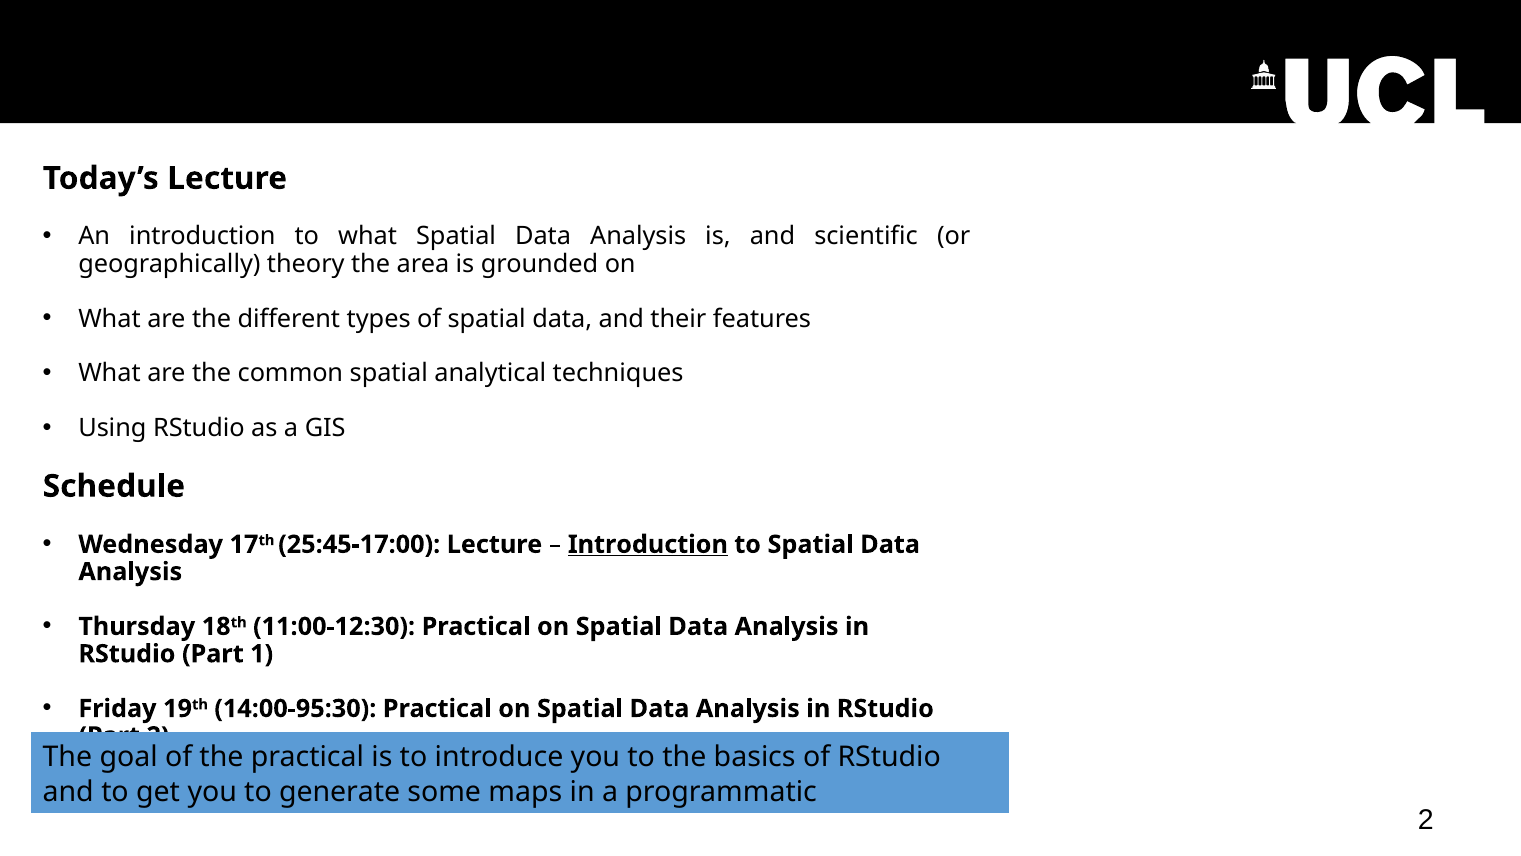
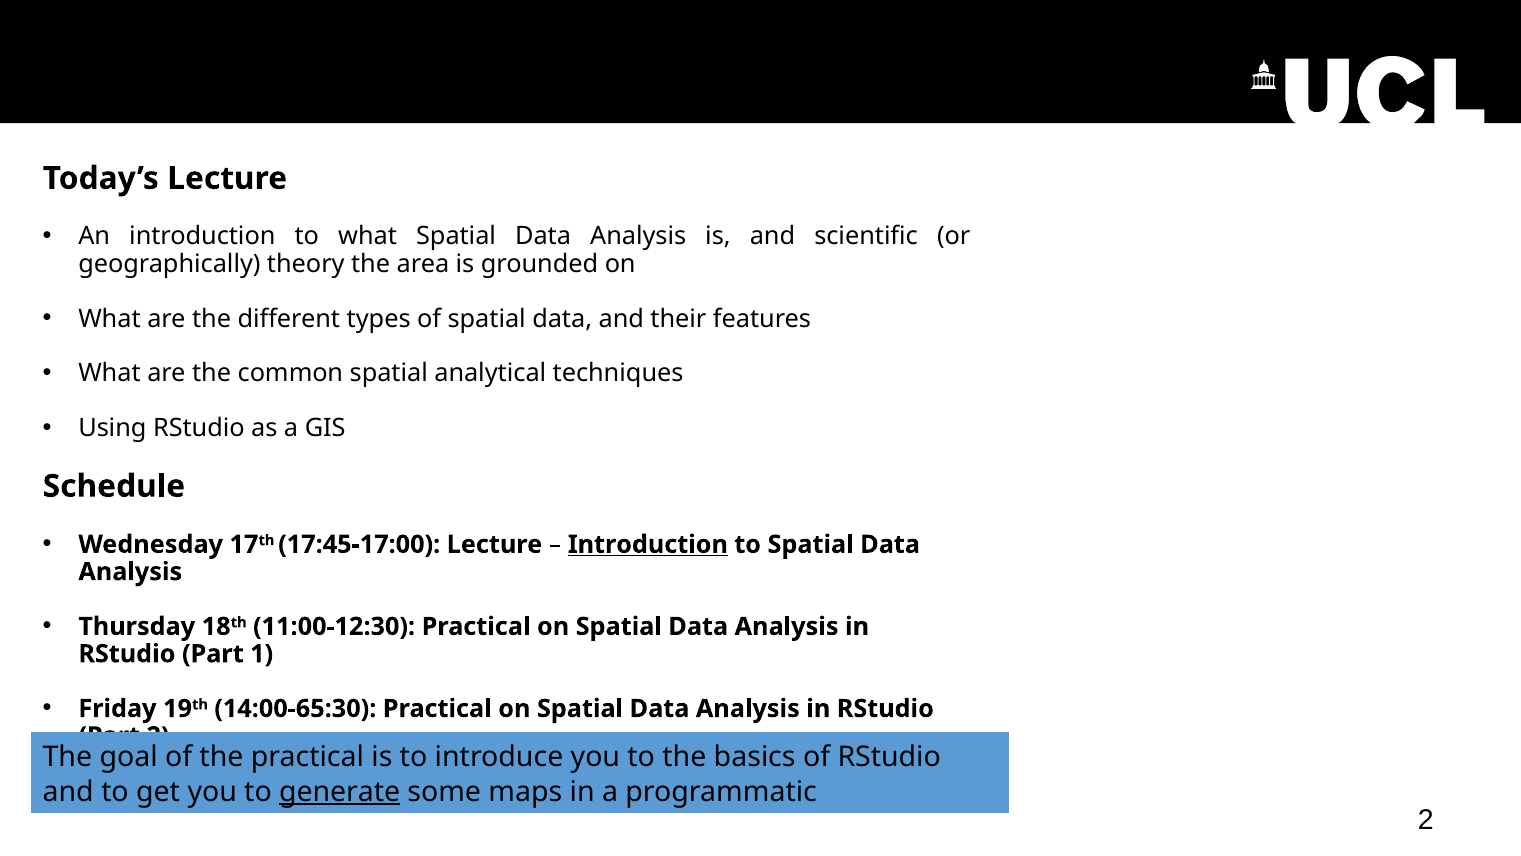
25:45-17:00: 25:45-17:00 -> 17:45-17:00
14:00-95:30: 14:00-95:30 -> 14:00-65:30
generate underline: none -> present
